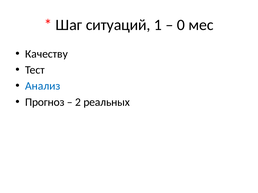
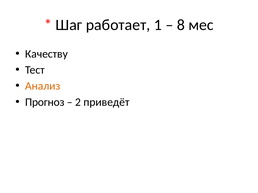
ситуаций: ситуаций -> работает
0: 0 -> 8
Анализ colour: blue -> orange
реальных: реальных -> приведёт
